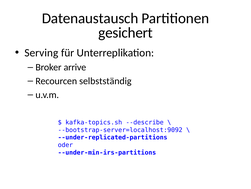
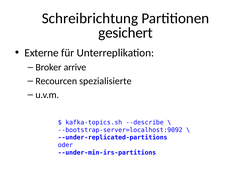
Datenaustausch: Datenaustausch -> Schreibrichtung
Serving: Serving -> Externe
selbstständig: selbstständig -> spezialisierte
